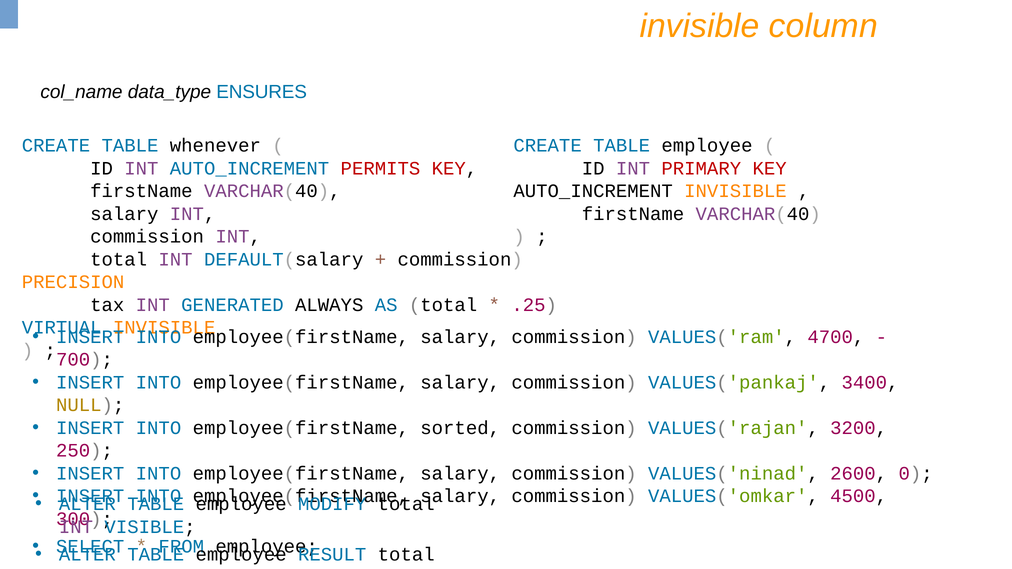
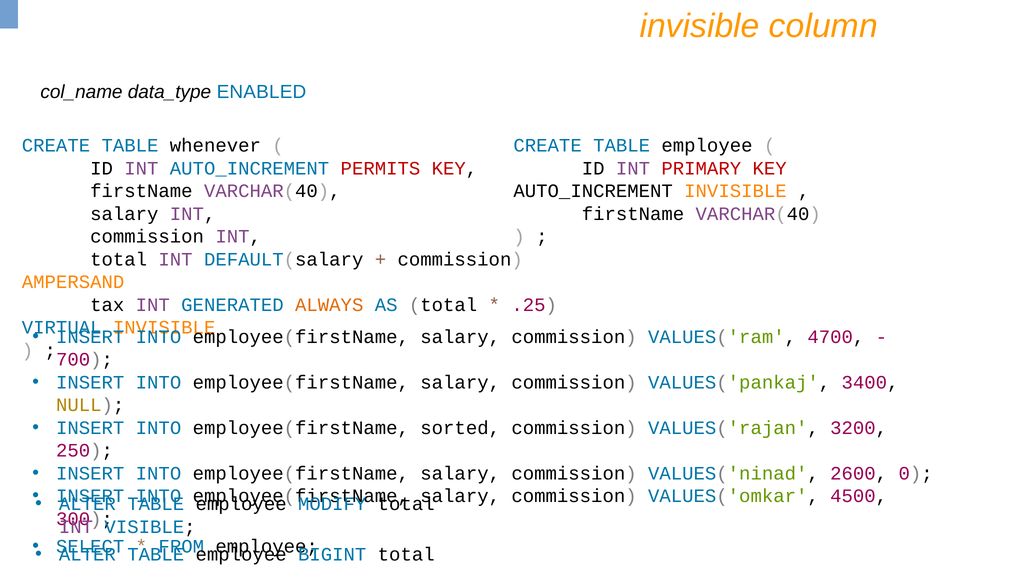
ENSURES: ENSURES -> ENABLED
PRECISION: PRECISION -> AMPERSAND
ALWAYS colour: black -> orange
RESULT: RESULT -> BIGINT
